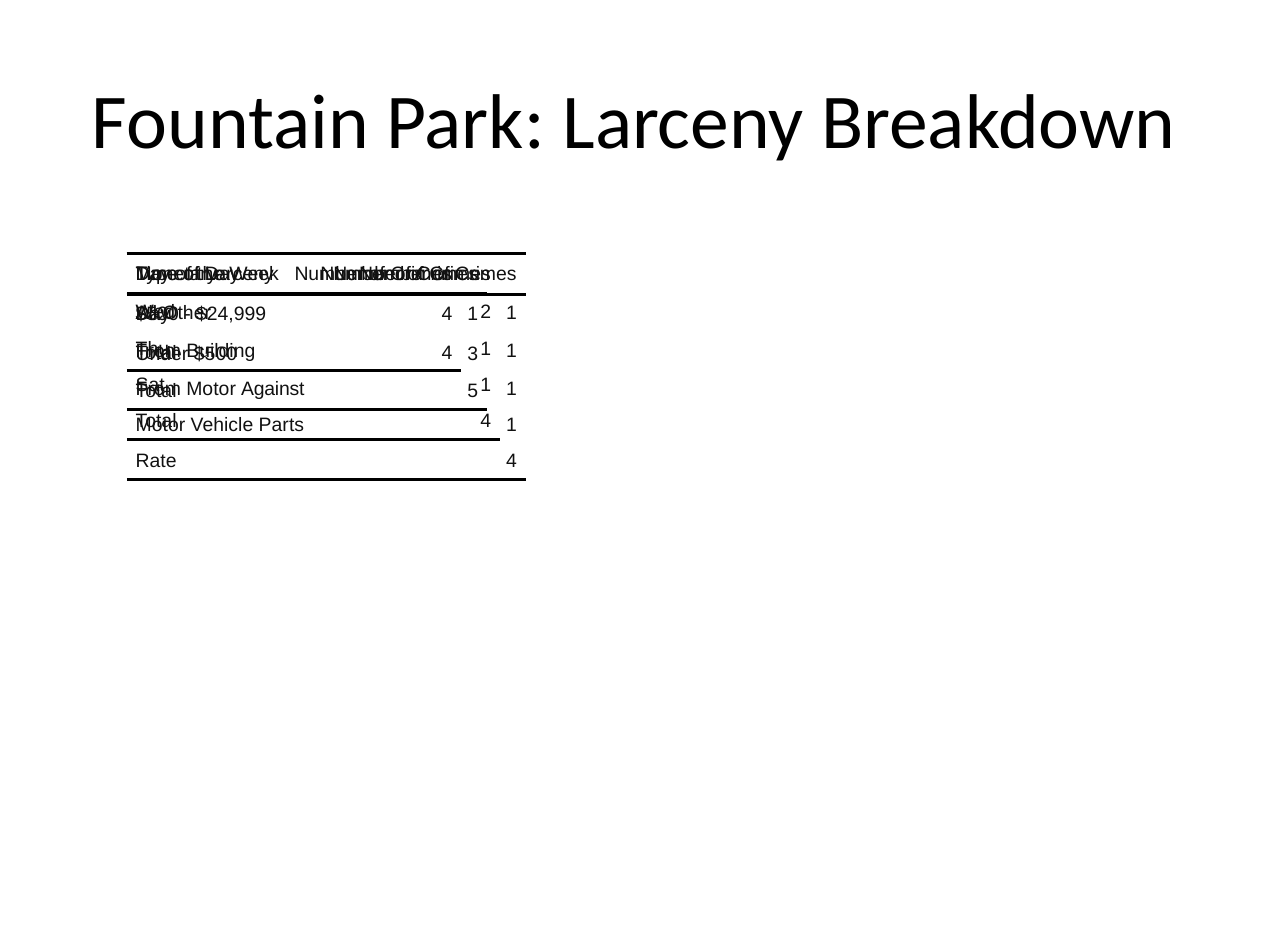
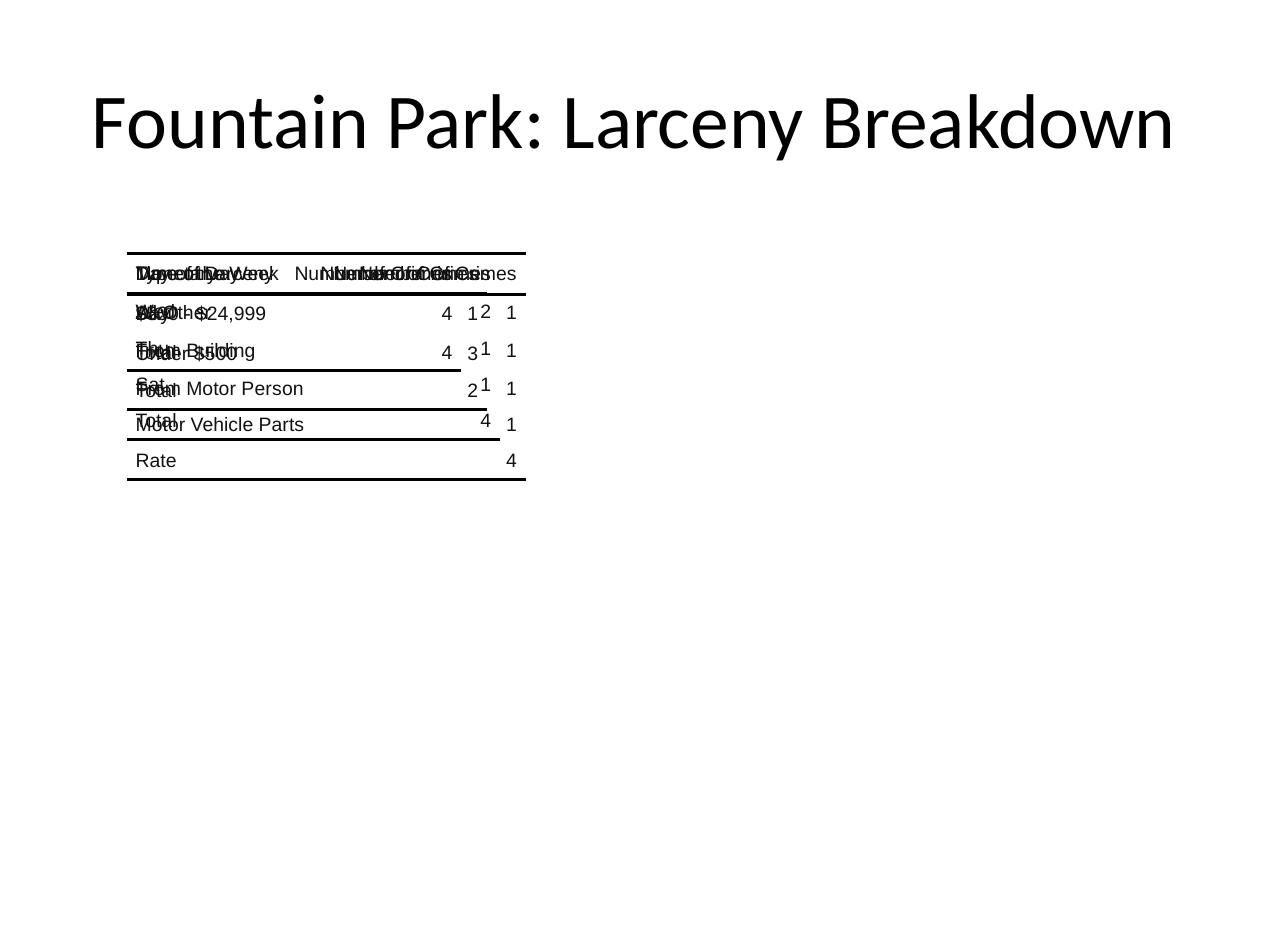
Against: Against -> Person
5 at (473, 391): 5 -> 2
